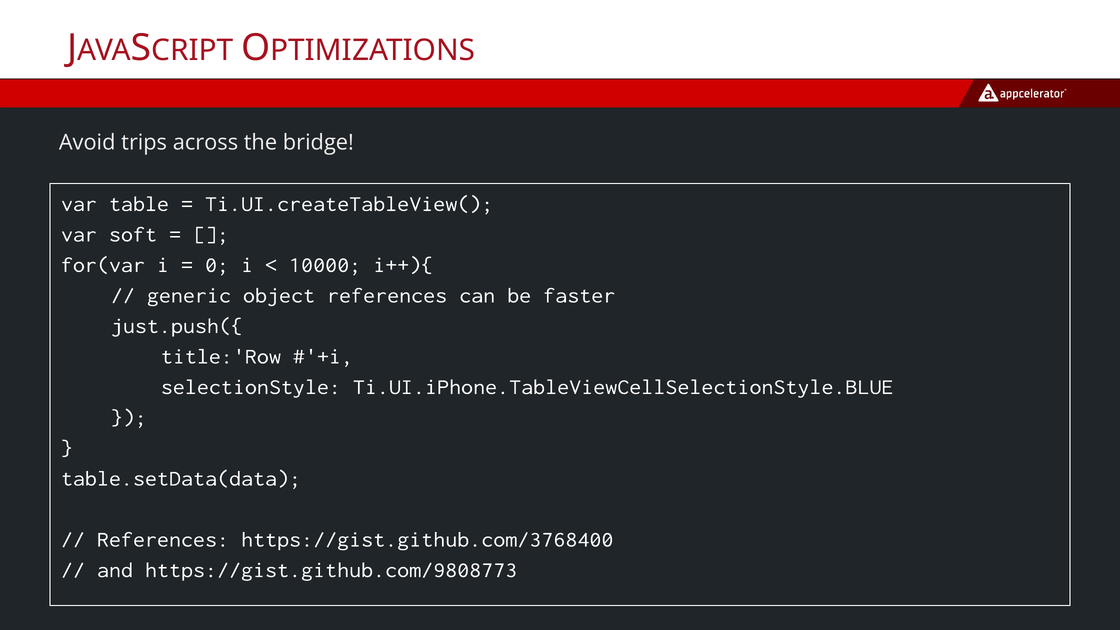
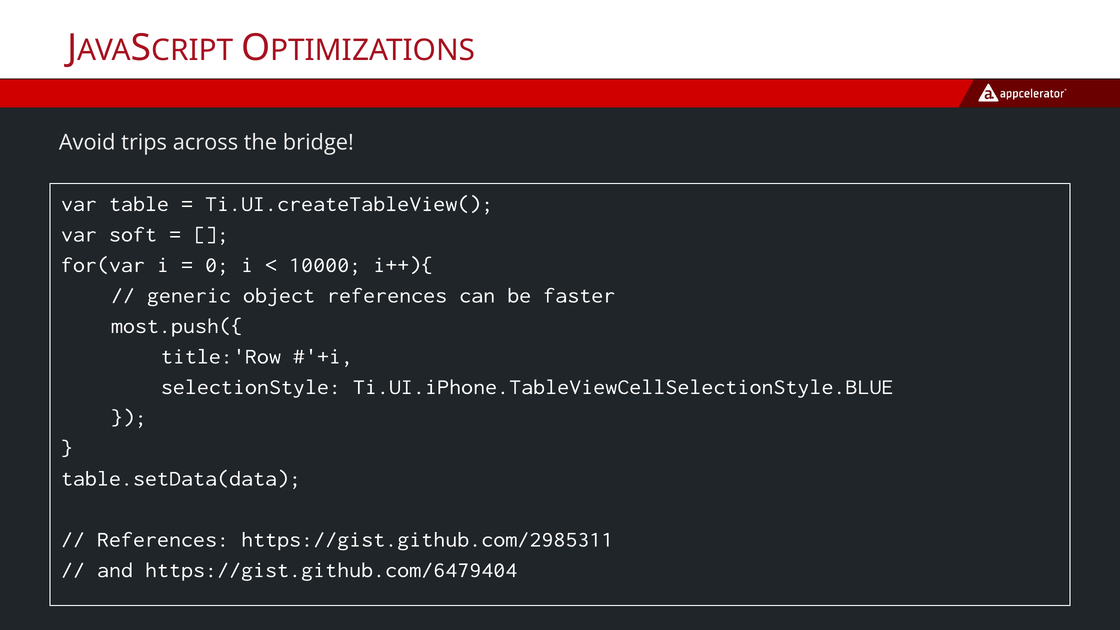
just.push({: just.push({ -> most.push({
https://gist.github.com/3768400: https://gist.github.com/3768400 -> https://gist.github.com/2985311
https://gist.github.com/9808773: https://gist.github.com/9808773 -> https://gist.github.com/6479404
